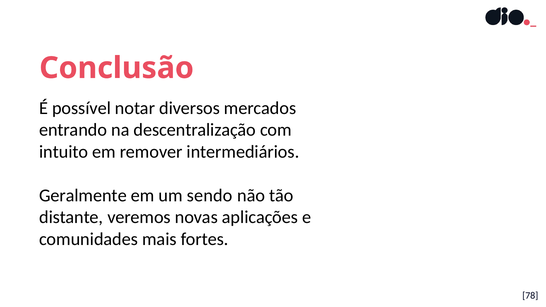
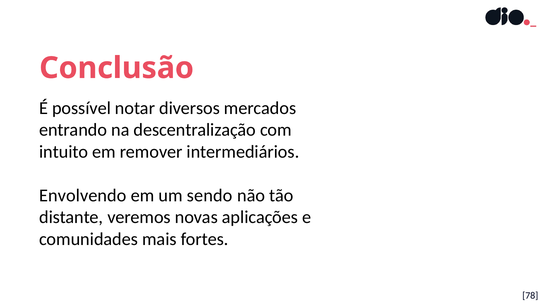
Geralmente: Geralmente -> Envolvendo
